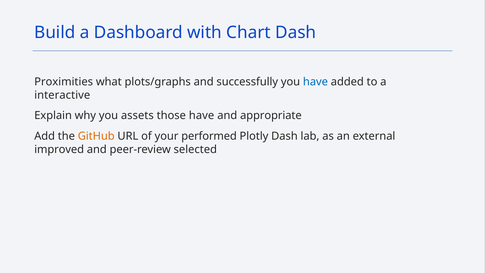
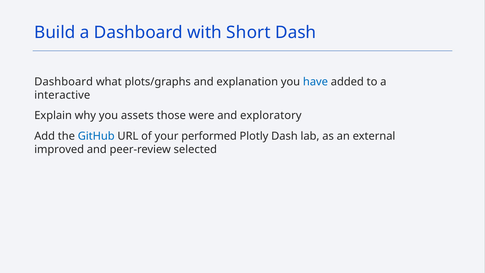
Chart: Chart -> Short
Proximities at (64, 82): Proximities -> Dashboard
successfully: successfully -> explanation
those have: have -> were
appropriate: appropriate -> exploratory
GitHub colour: orange -> blue
